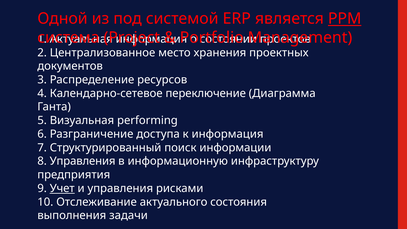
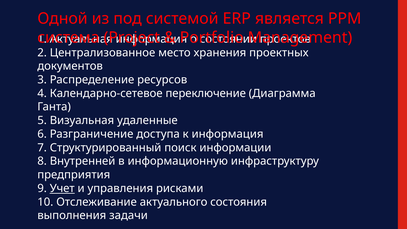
PPM underline: present -> none
performing: performing -> удаленные
8 Управления: Управления -> Внутренней
